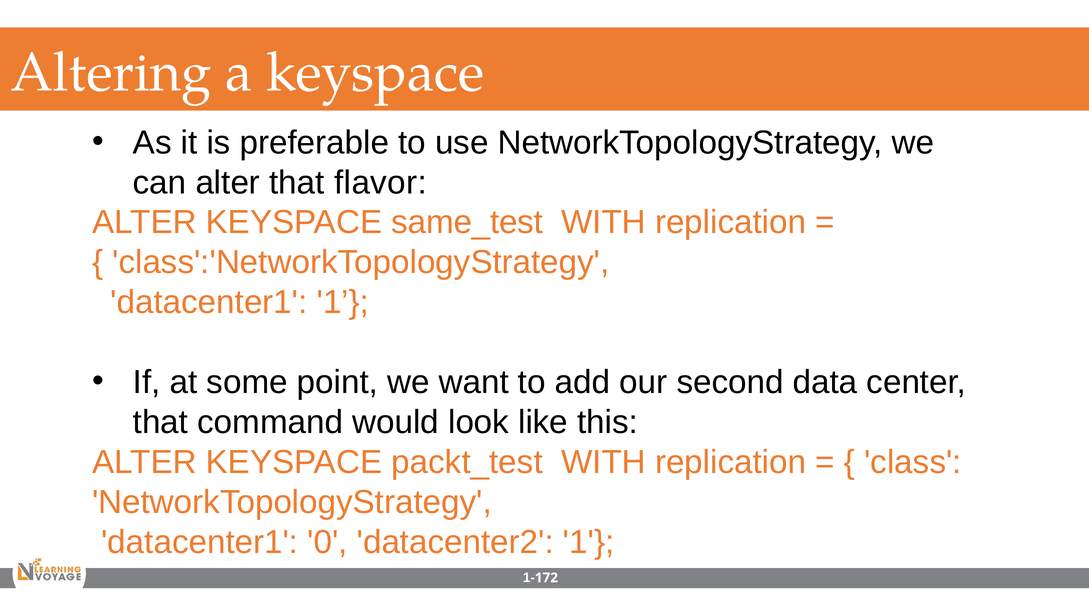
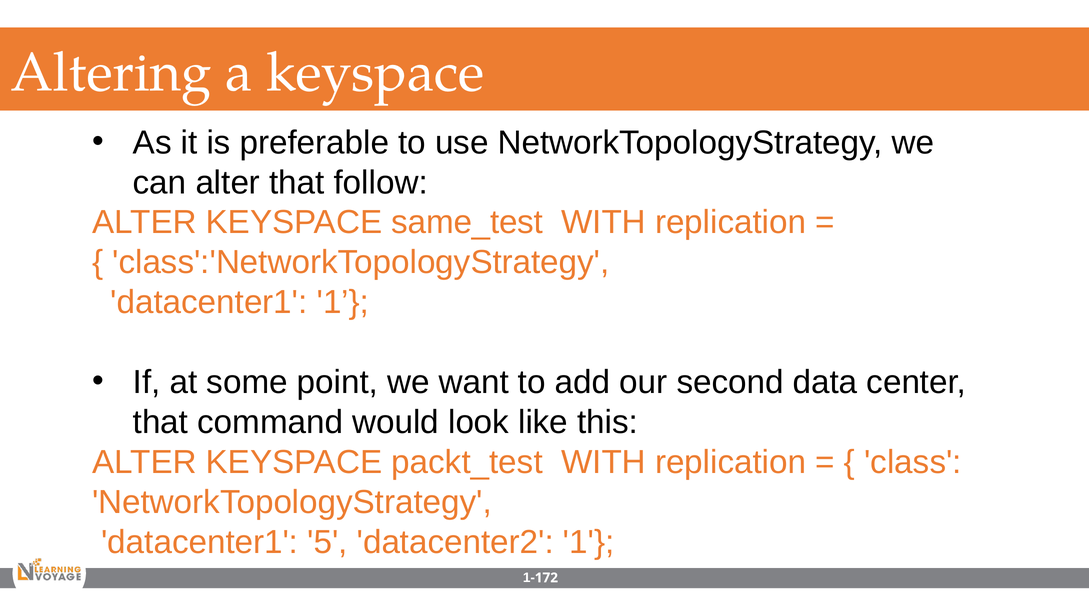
flavor: flavor -> follow
0: 0 -> 5
